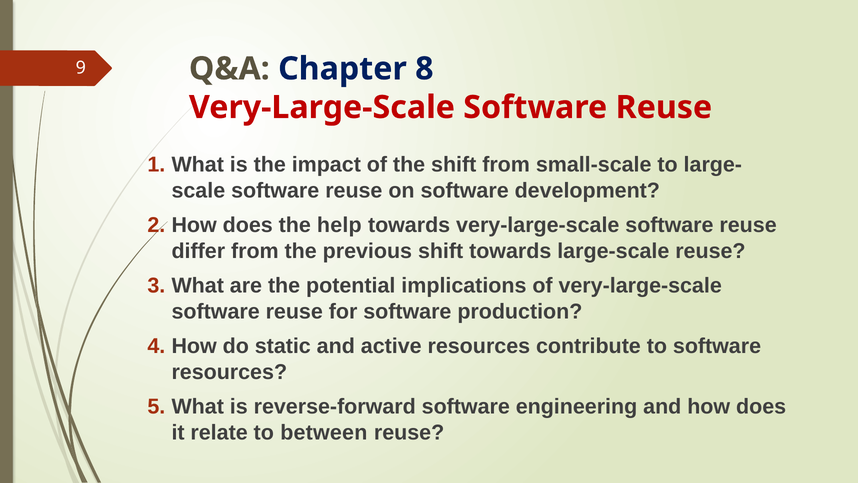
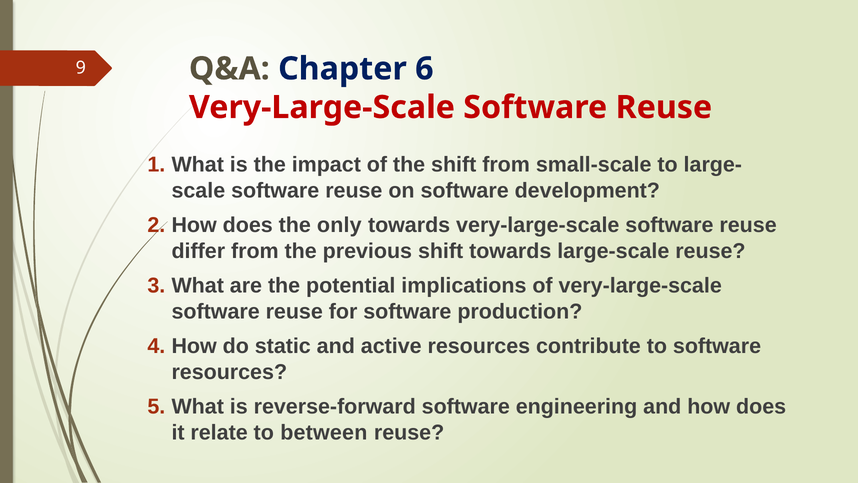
8: 8 -> 6
help: help -> only
